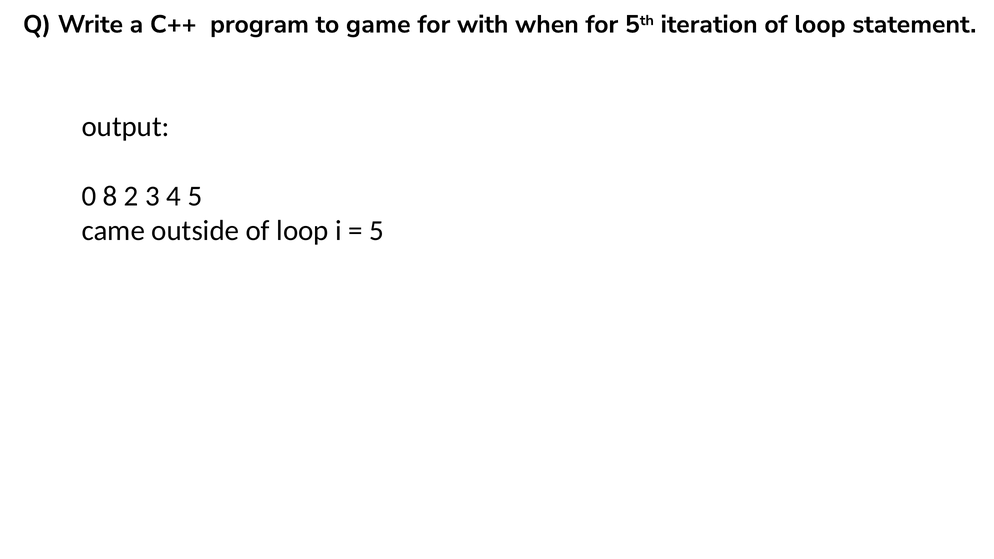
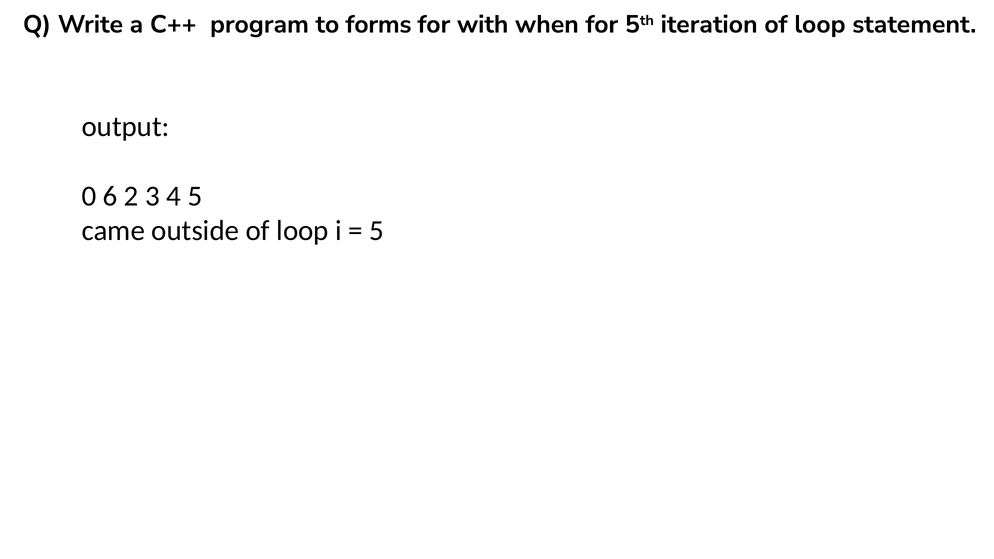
game: game -> forms
8: 8 -> 6
